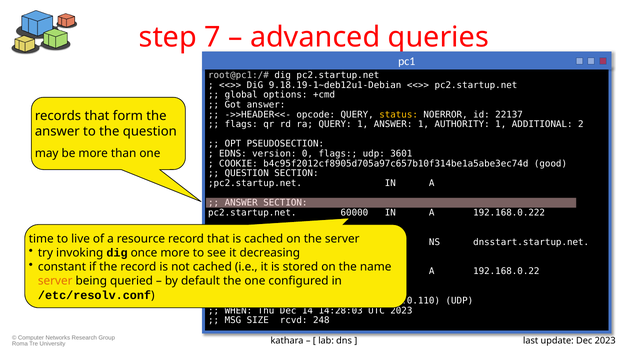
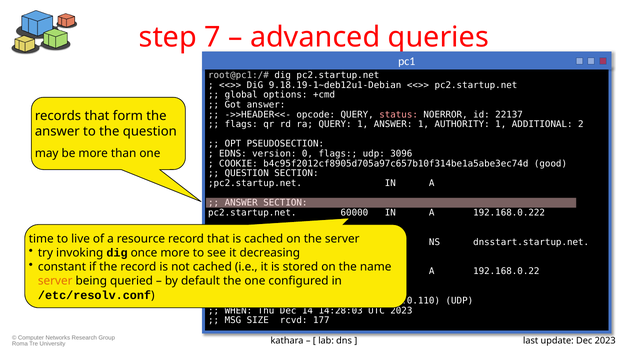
status colour: yellow -> pink
3601: 3601 -> 3096
248: 248 -> 177
